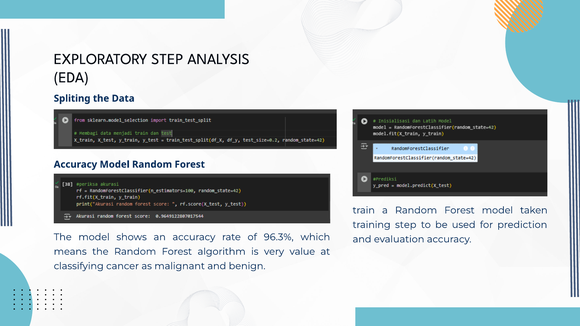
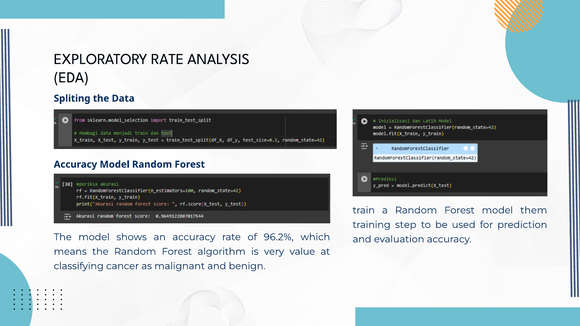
EXPLORATORY STEP: STEP -> RATE
taken: taken -> them
96.3%: 96.3% -> 96.2%
